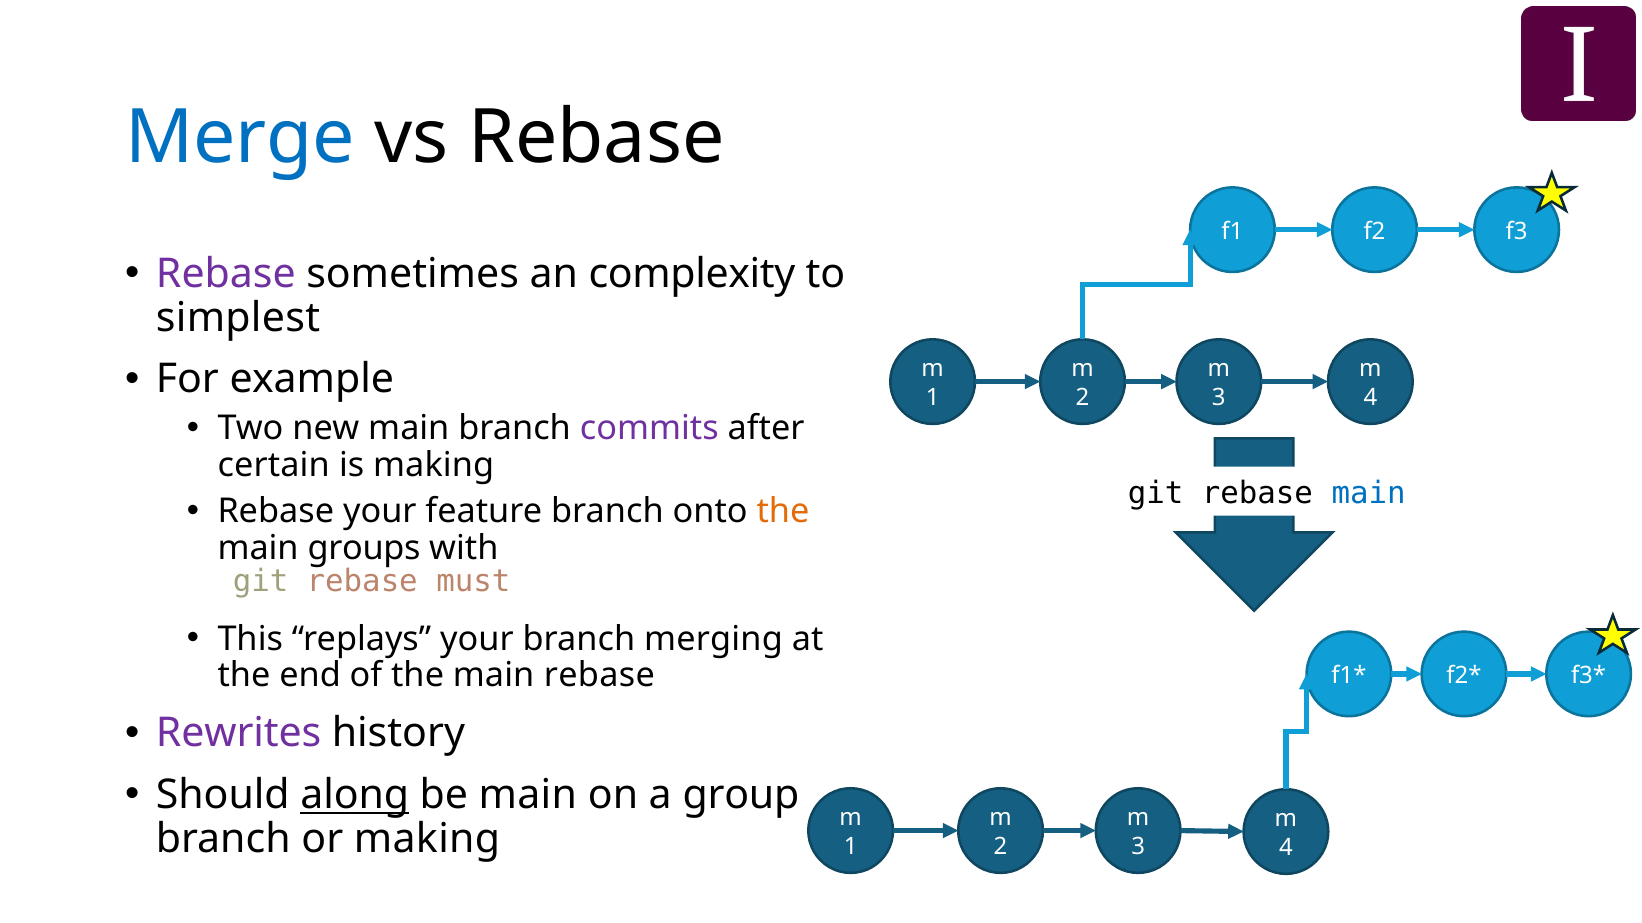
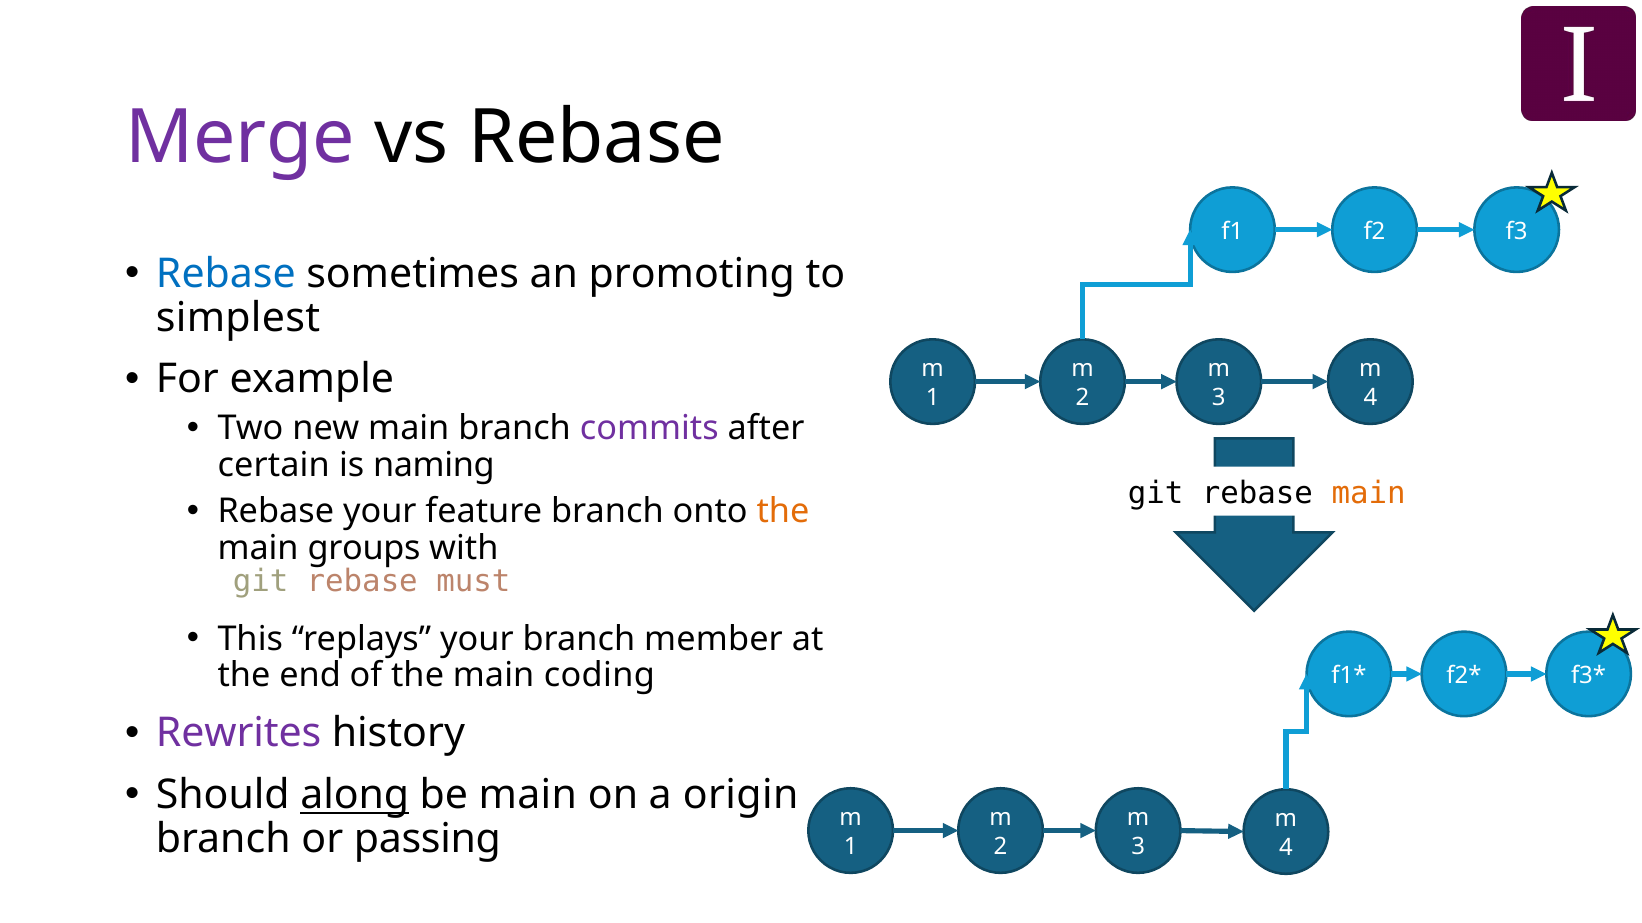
Merge colour: blue -> purple
Rebase at (226, 274) colour: purple -> blue
complexity: complexity -> promoting
is making: making -> naming
main at (1369, 494) colour: blue -> orange
merging: merging -> member
main rebase: rebase -> coding
group: group -> origin
or making: making -> passing
